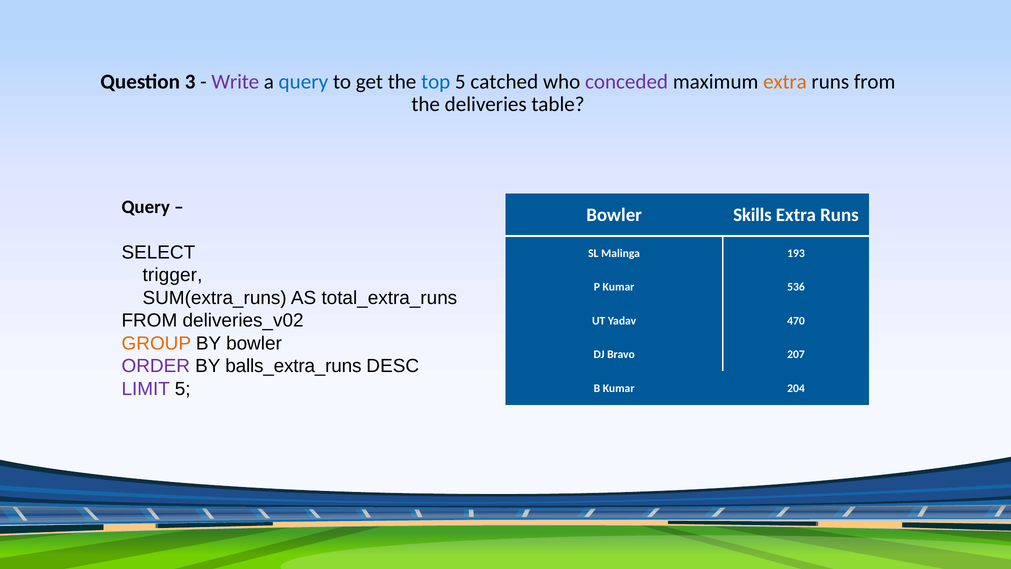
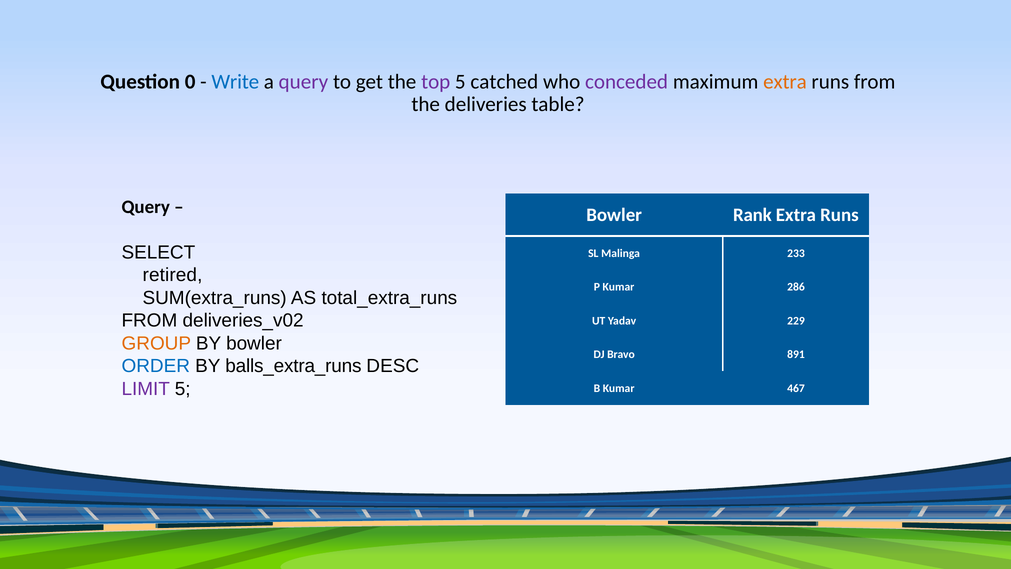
3: 3 -> 0
Write colour: purple -> blue
query at (303, 82) colour: blue -> purple
top colour: blue -> purple
Skills: Skills -> Rank
193: 193 -> 233
trigger: trigger -> retired
536: 536 -> 286
470: 470 -> 229
207: 207 -> 891
ORDER colour: purple -> blue
204: 204 -> 467
